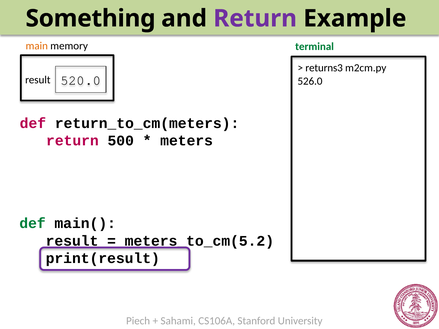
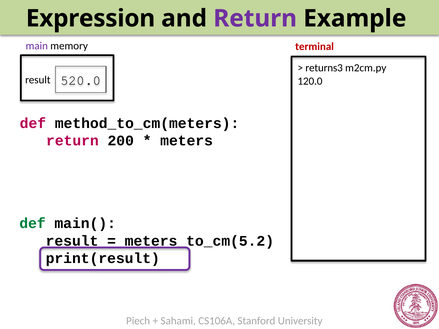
Something: Something -> Expression
main colour: orange -> purple
terminal colour: green -> red
526.0: 526.0 -> 120.0
return_to_cm(meters: return_to_cm(meters -> method_to_cm(meters
500: 500 -> 200
